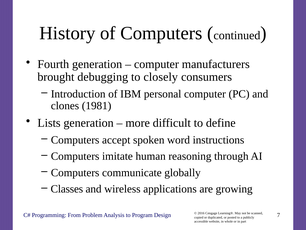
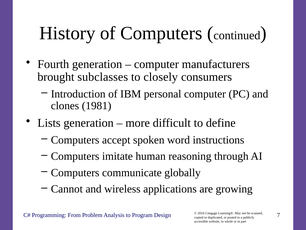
debugging: debugging -> subclasses
Classes: Classes -> Cannot
